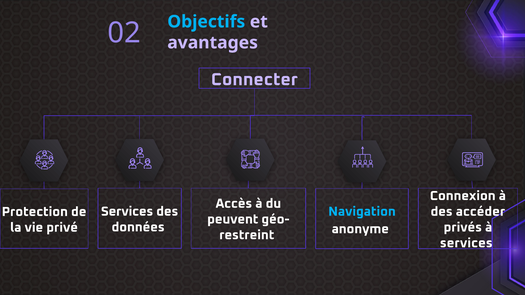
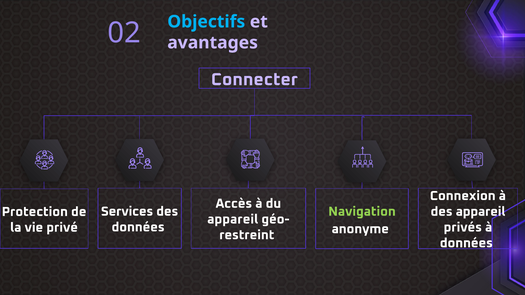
Navigation colour: light blue -> light green
des accéder: accéder -> appareil
peuvent at (233, 219): peuvent -> appareil
services at (466, 243): services -> données
